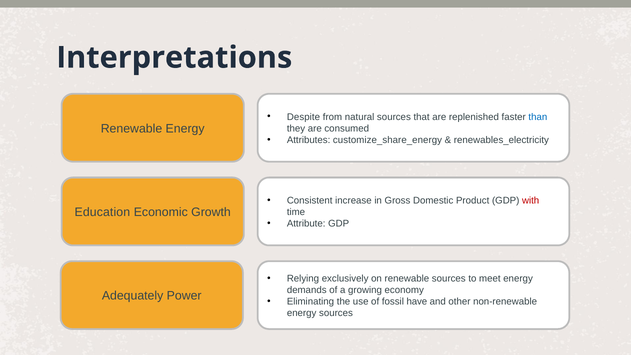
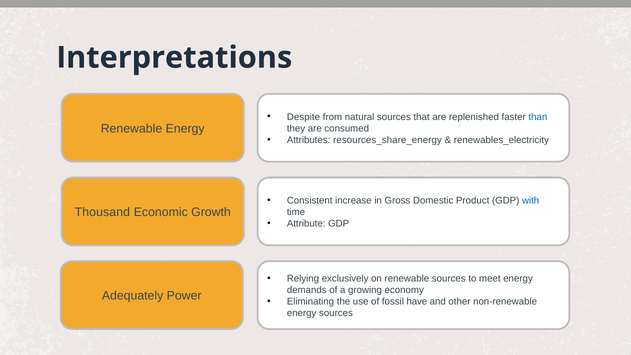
customize_share_energy: customize_share_energy -> resources_share_energy
with colour: red -> blue
Education: Education -> Thousand
